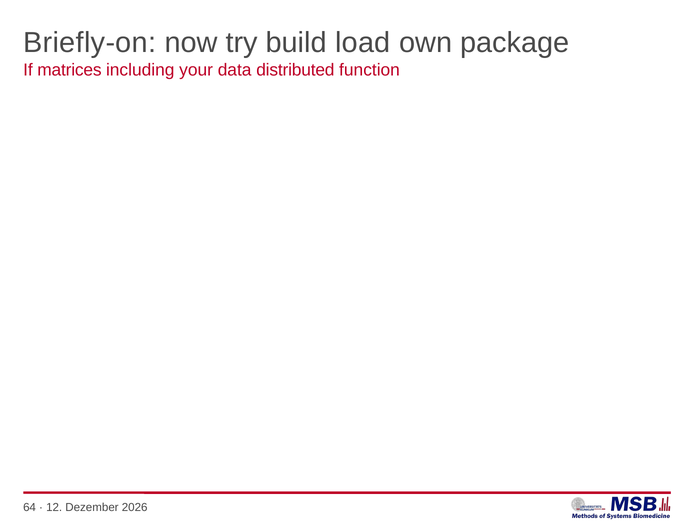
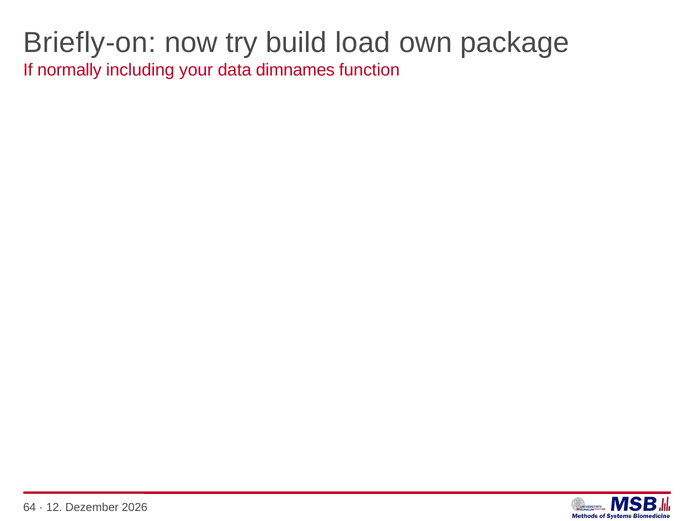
matrices: matrices -> normally
distributed: distributed -> dimnames
